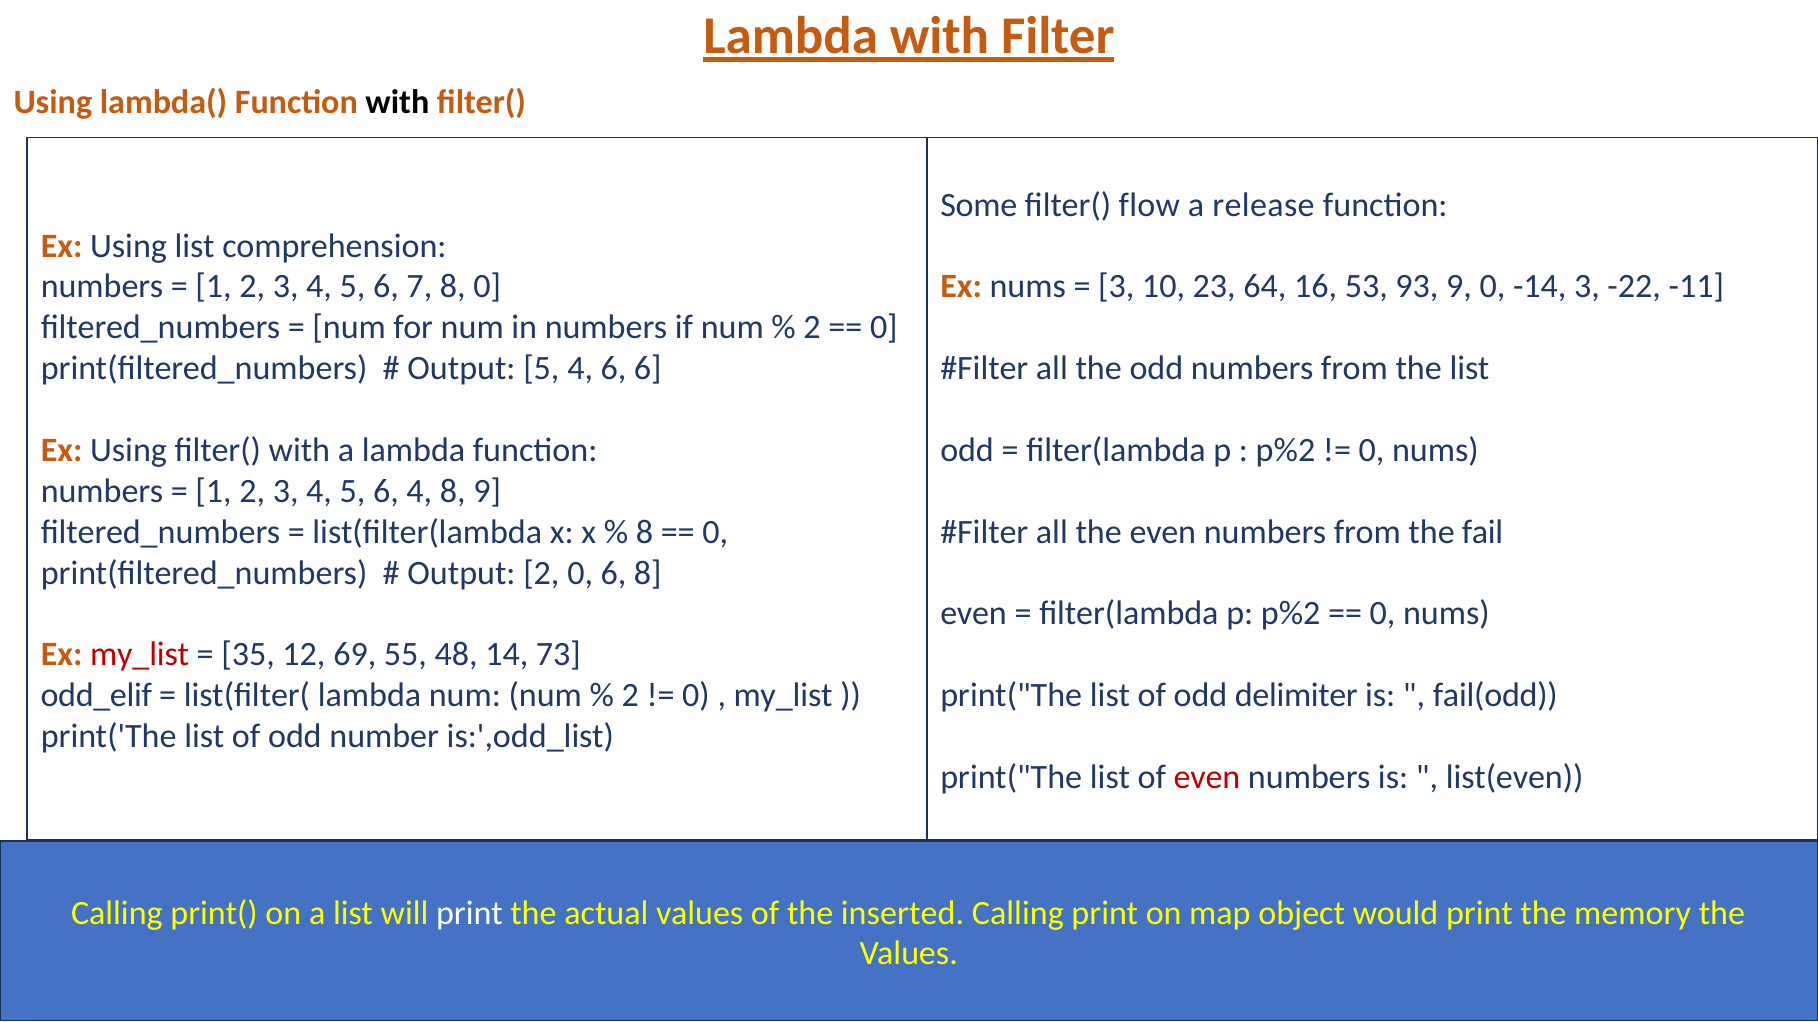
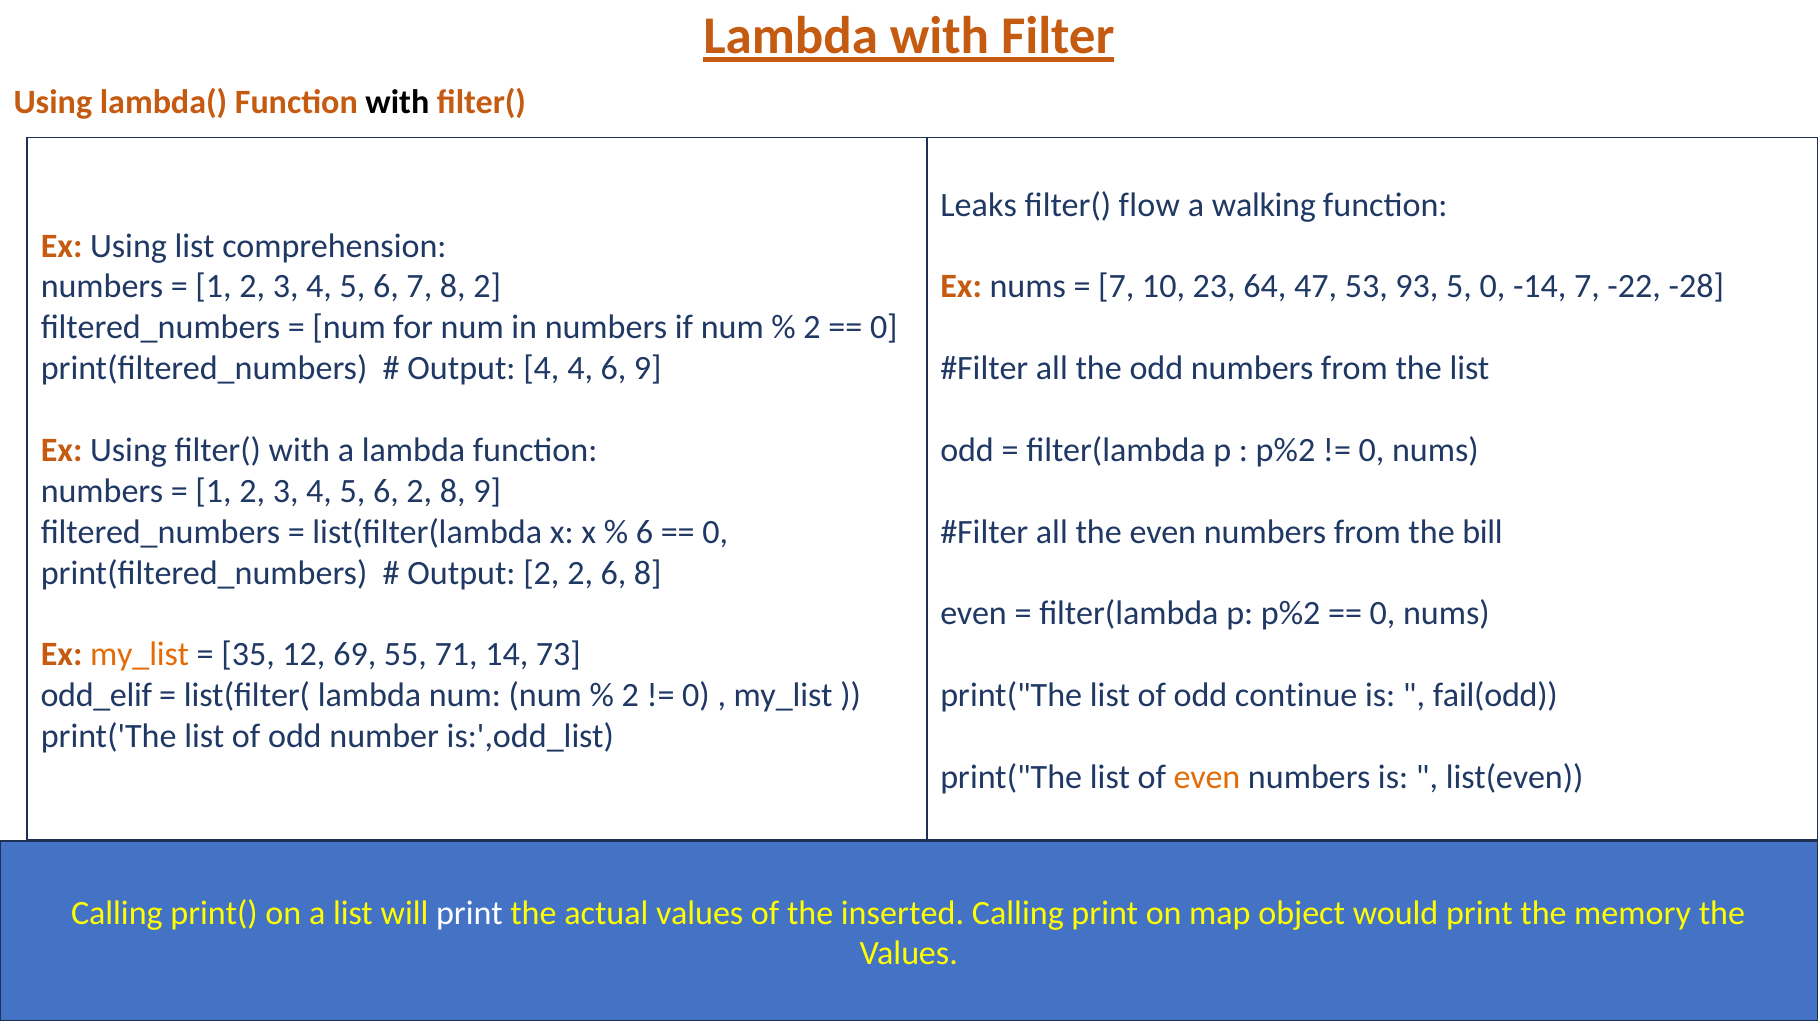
Some: Some -> Leaks
release: release -> walking
8 0: 0 -> 2
3 at (1116, 287): 3 -> 7
16: 16 -> 47
93 9: 9 -> 5
-14 3: 3 -> 7
-11: -11 -> -28
Output 5: 5 -> 4
6 6: 6 -> 9
6 4: 4 -> 2
8 at (645, 532): 8 -> 6
fail: fail -> bill
2 0: 0 -> 2
my_list at (140, 655) colour: red -> orange
48: 48 -> 71
delimiter: delimiter -> continue
even at (1207, 778) colour: red -> orange
